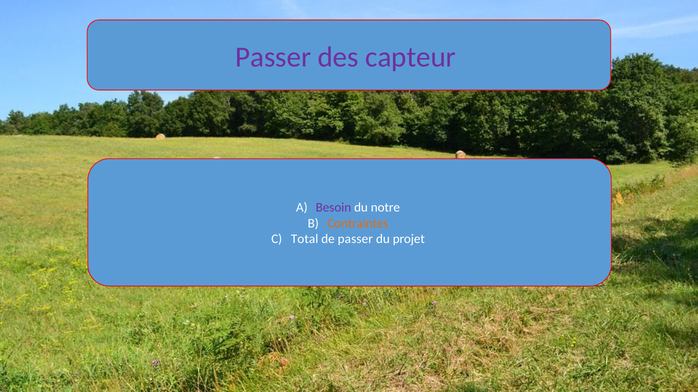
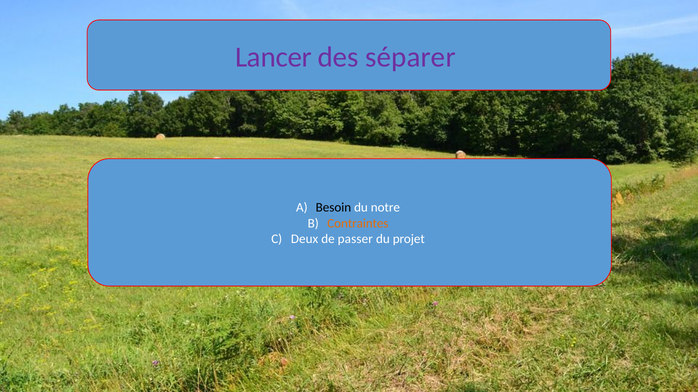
Passer at (273, 57): Passer -> Lancer
capteur: capteur -> séparer
Besoin colour: purple -> black
Total: Total -> Deux
